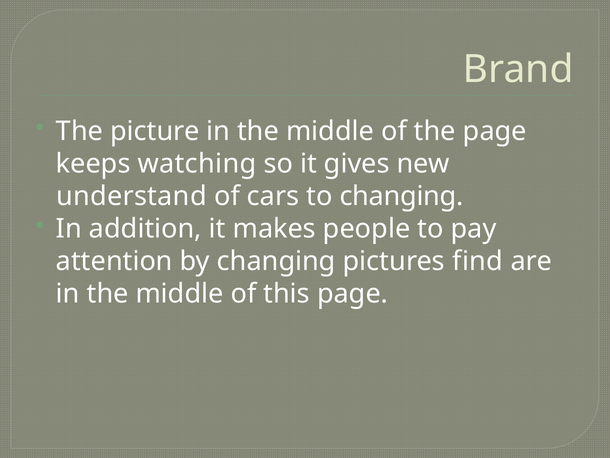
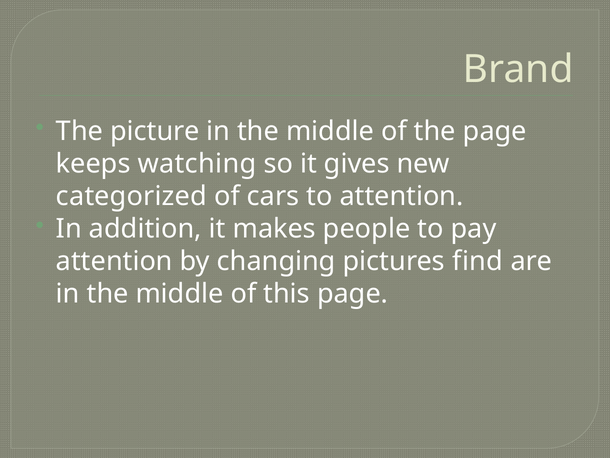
understand: understand -> categorized
to changing: changing -> attention
